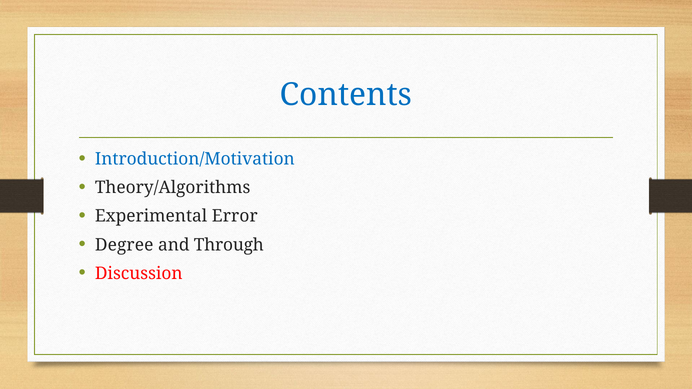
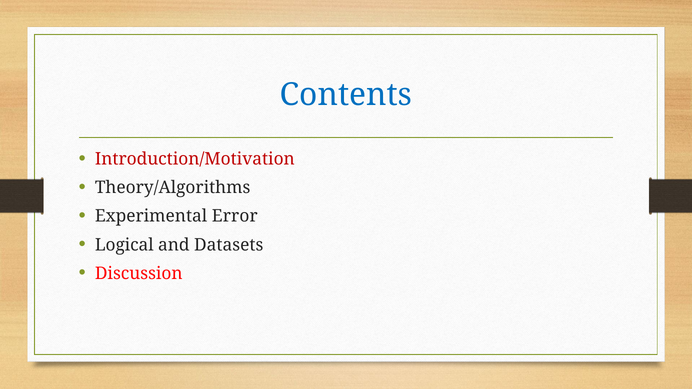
Introduction/Motivation colour: blue -> red
Degree: Degree -> Logical
Through: Through -> Datasets
